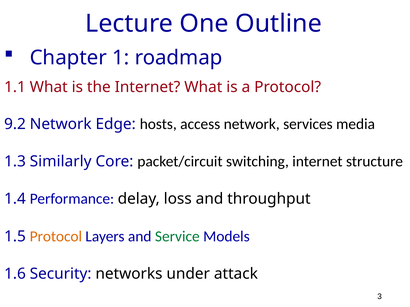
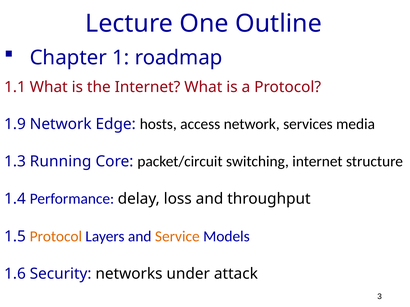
9.2: 9.2 -> 1.9
Similarly: Similarly -> Running
Service colour: green -> orange
